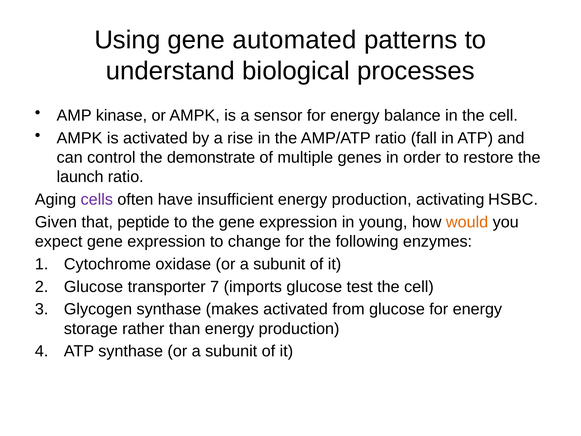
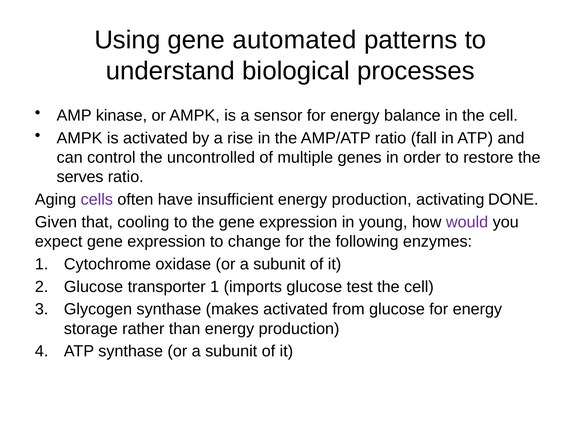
demonstrate: demonstrate -> uncontrolled
launch: launch -> serves
HSBC: HSBC -> DONE
peptide: peptide -> cooling
would colour: orange -> purple
transporter 7: 7 -> 1
